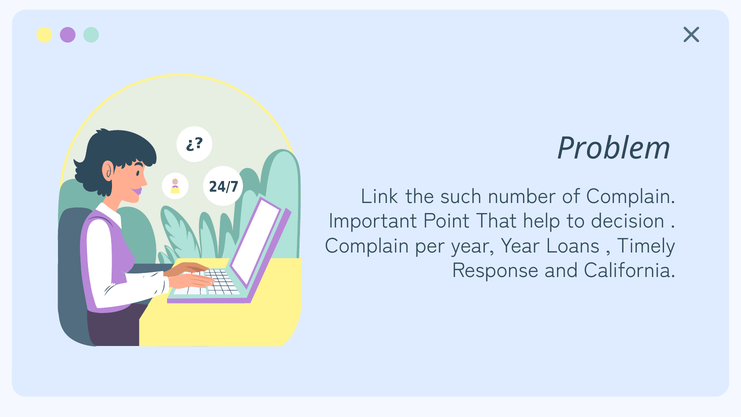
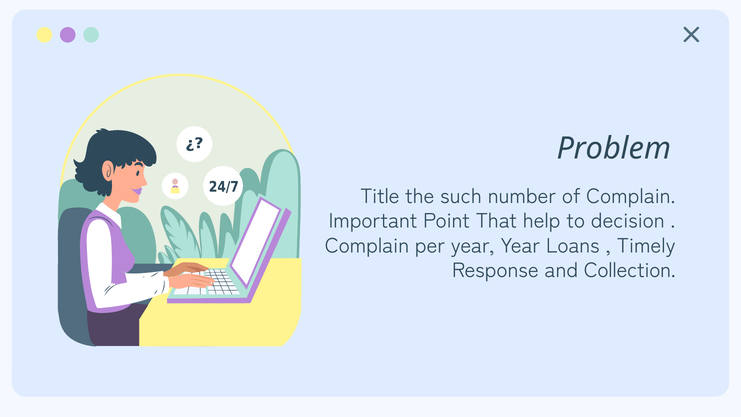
Link: Link -> Title
California: California -> Collection
